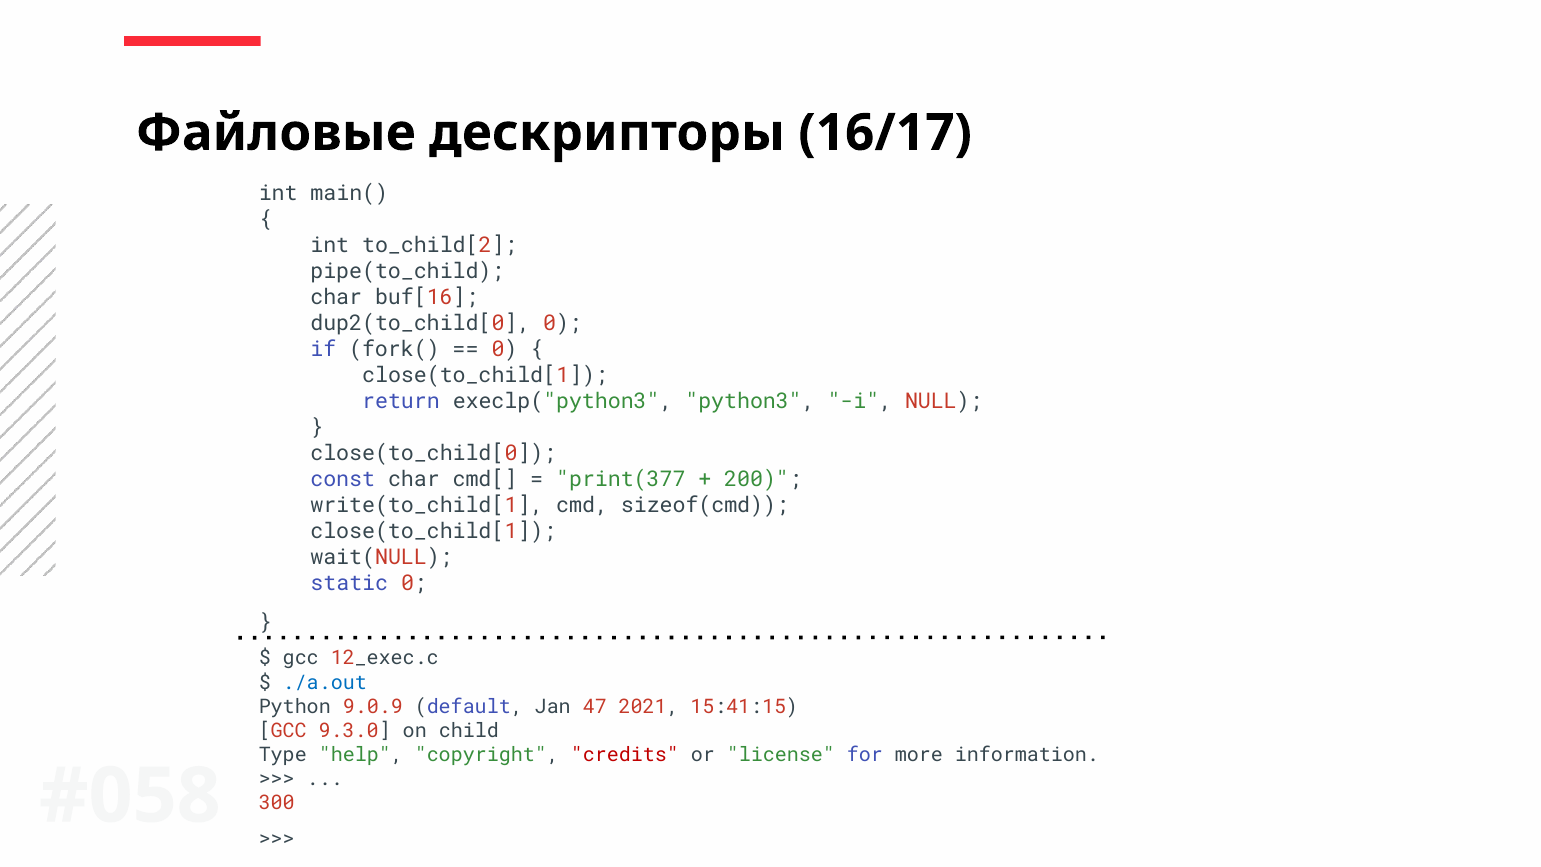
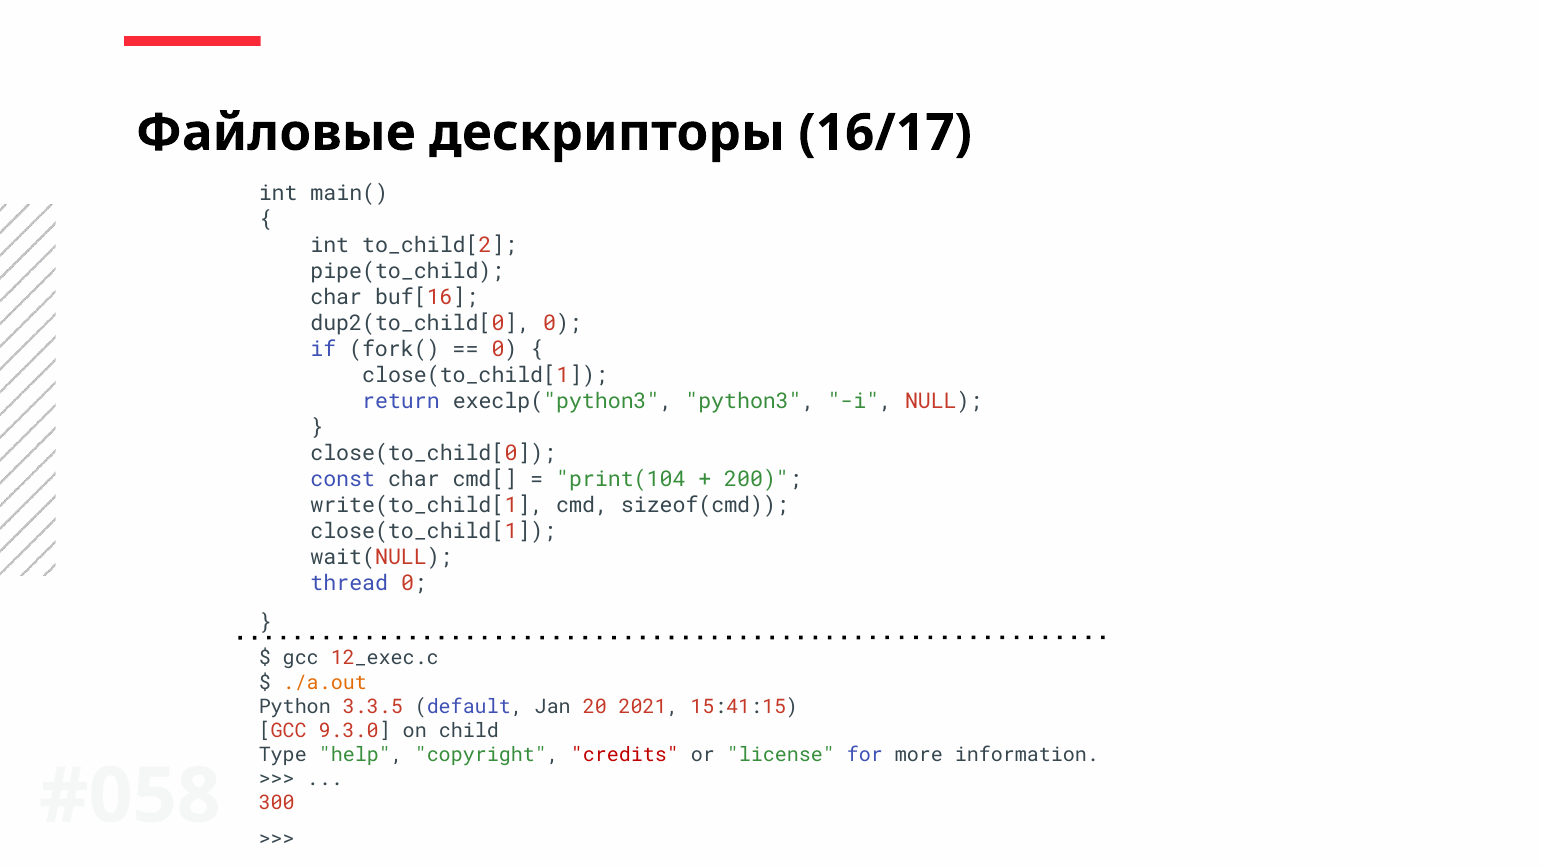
print(377: print(377 -> print(104
static: static -> thread
./a.out colour: blue -> orange
9.0.9: 9.0.9 -> 3.3.5
47: 47 -> 20
